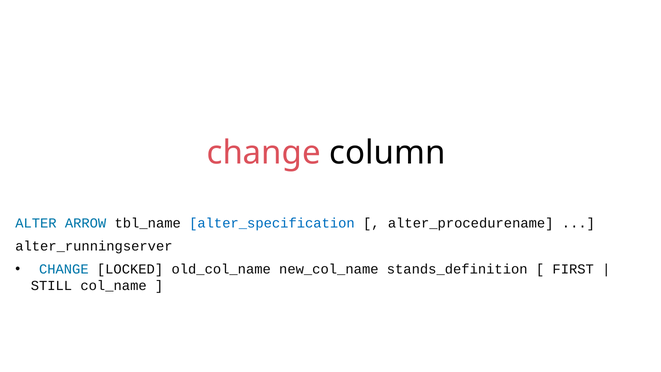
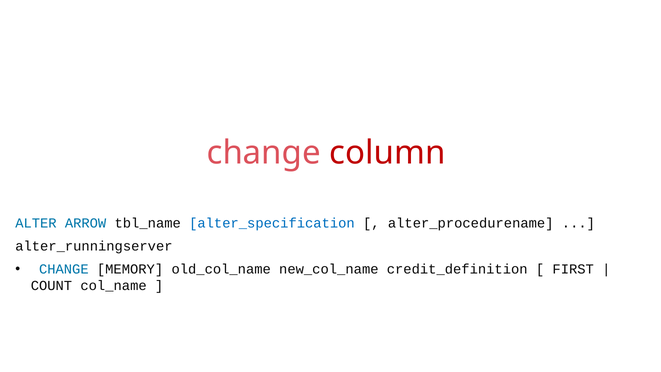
column colour: black -> red
LOCKED: LOCKED -> MEMORY
stands_definition: stands_definition -> credit_definition
STILL: STILL -> COUNT
